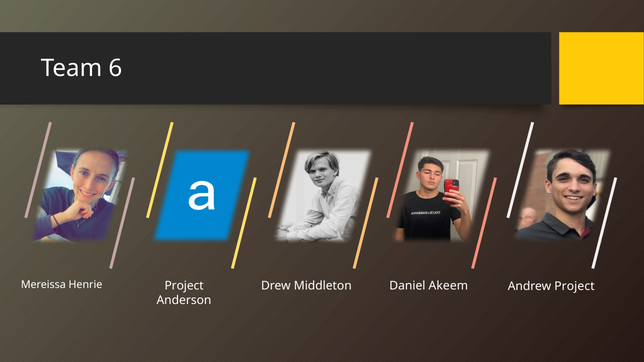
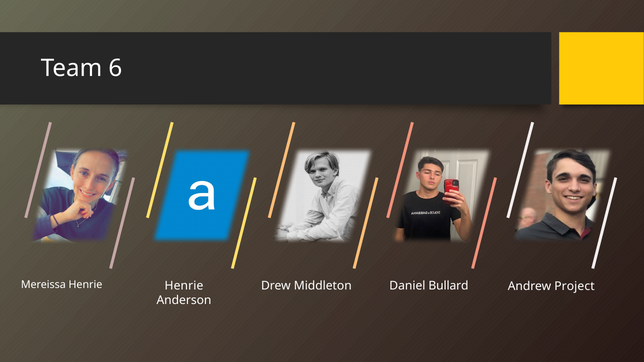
Henrie Project: Project -> Henrie
Akeem: Akeem -> Bullard
